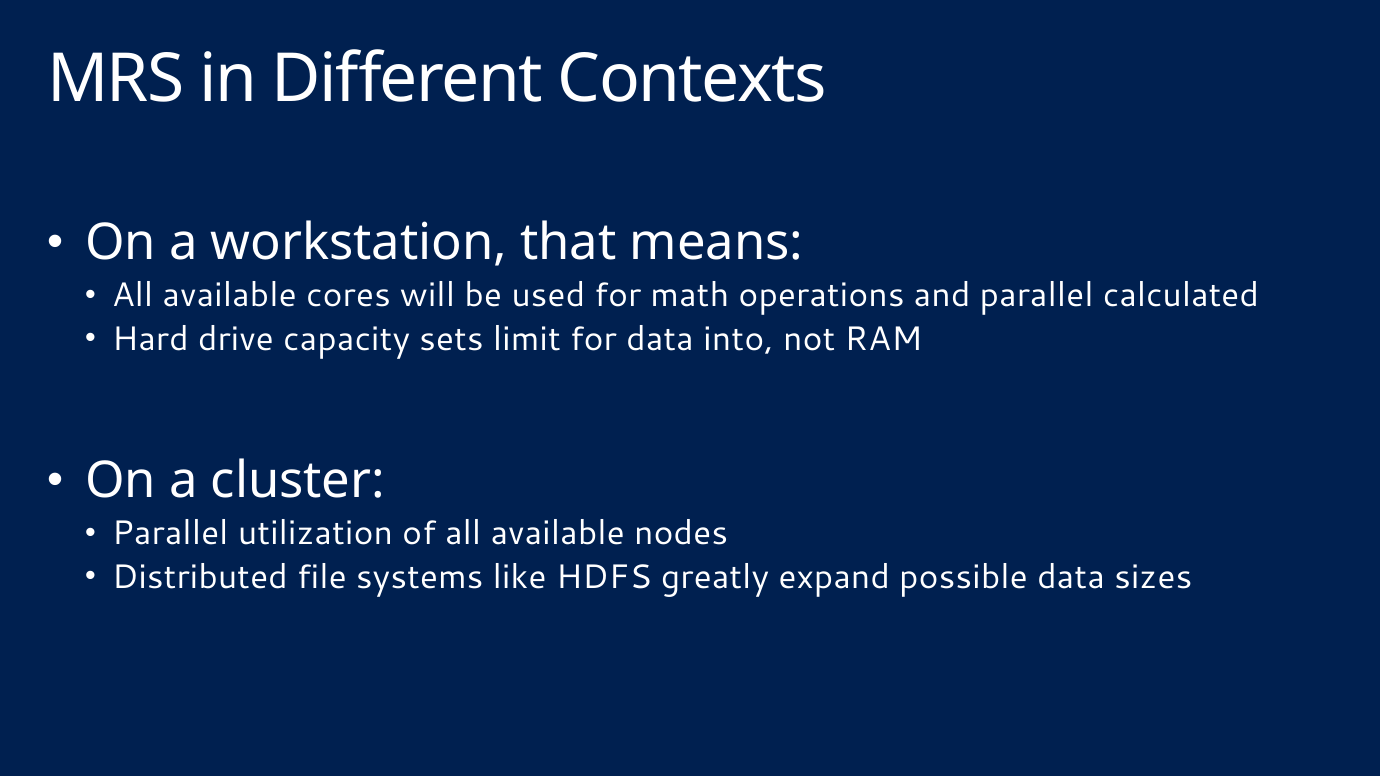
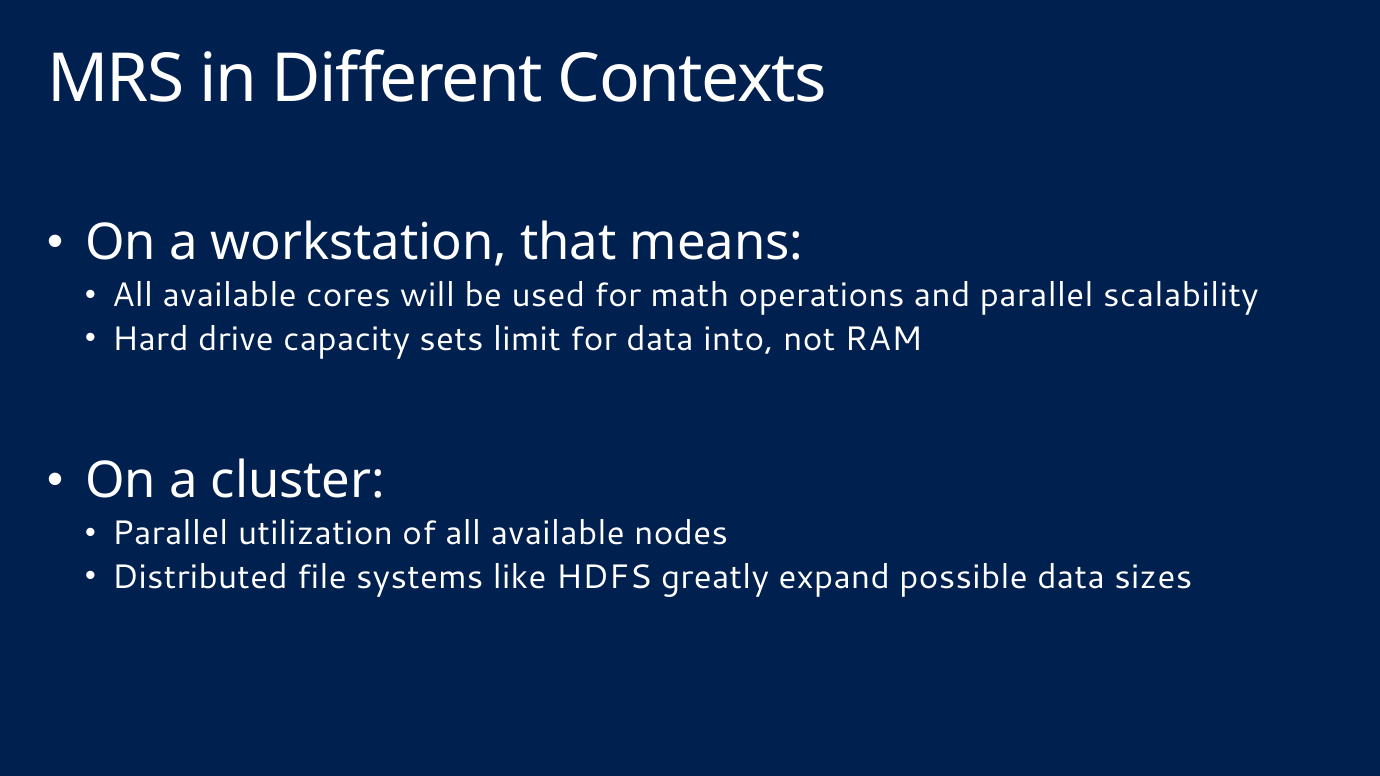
calculated: calculated -> scalability
